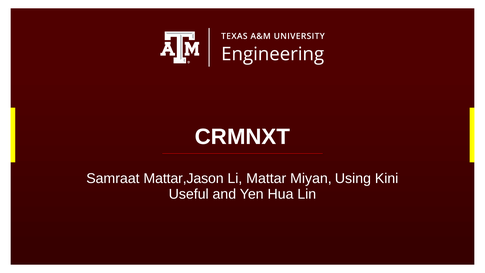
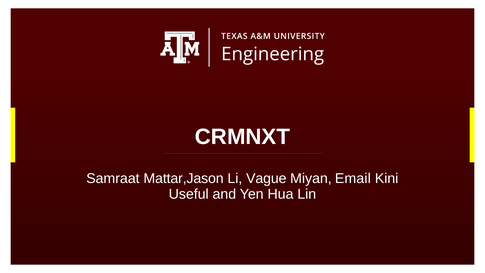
Mattar: Mattar -> Vague
Using: Using -> Email
